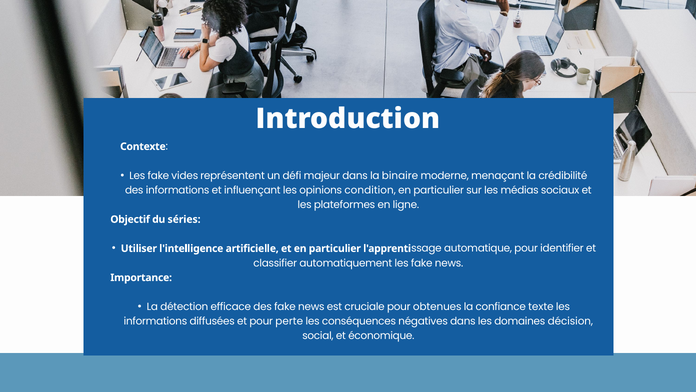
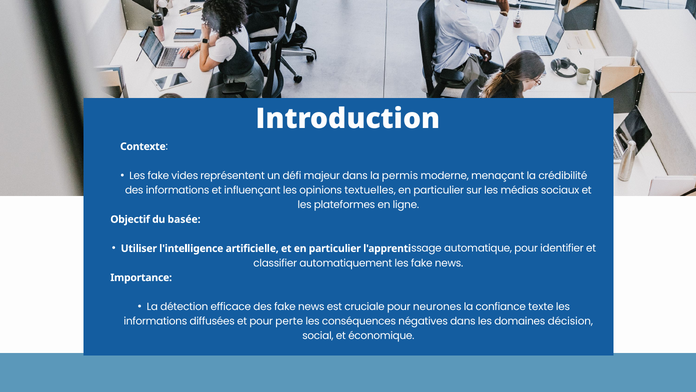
binaire: binaire -> permis
condition: condition -> textuelles
séries: séries -> basée
obtenues: obtenues -> neurones
